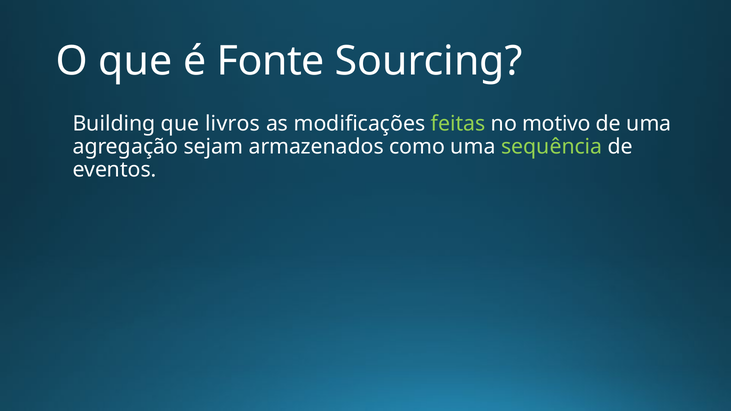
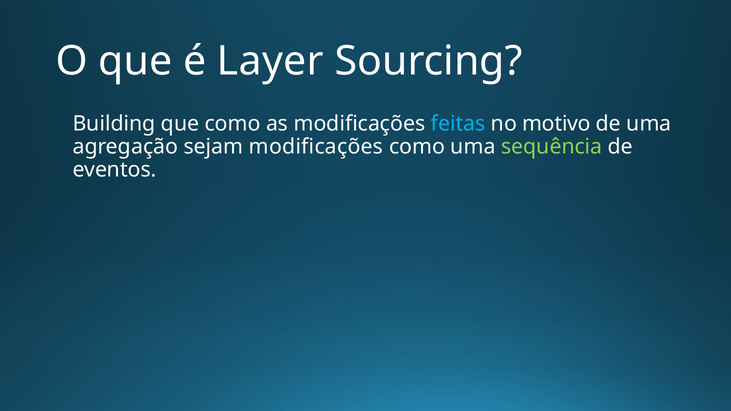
Fonte: Fonte -> Layer
que livros: livros -> como
feitas colour: light green -> light blue
sejam armazenados: armazenados -> modificações
